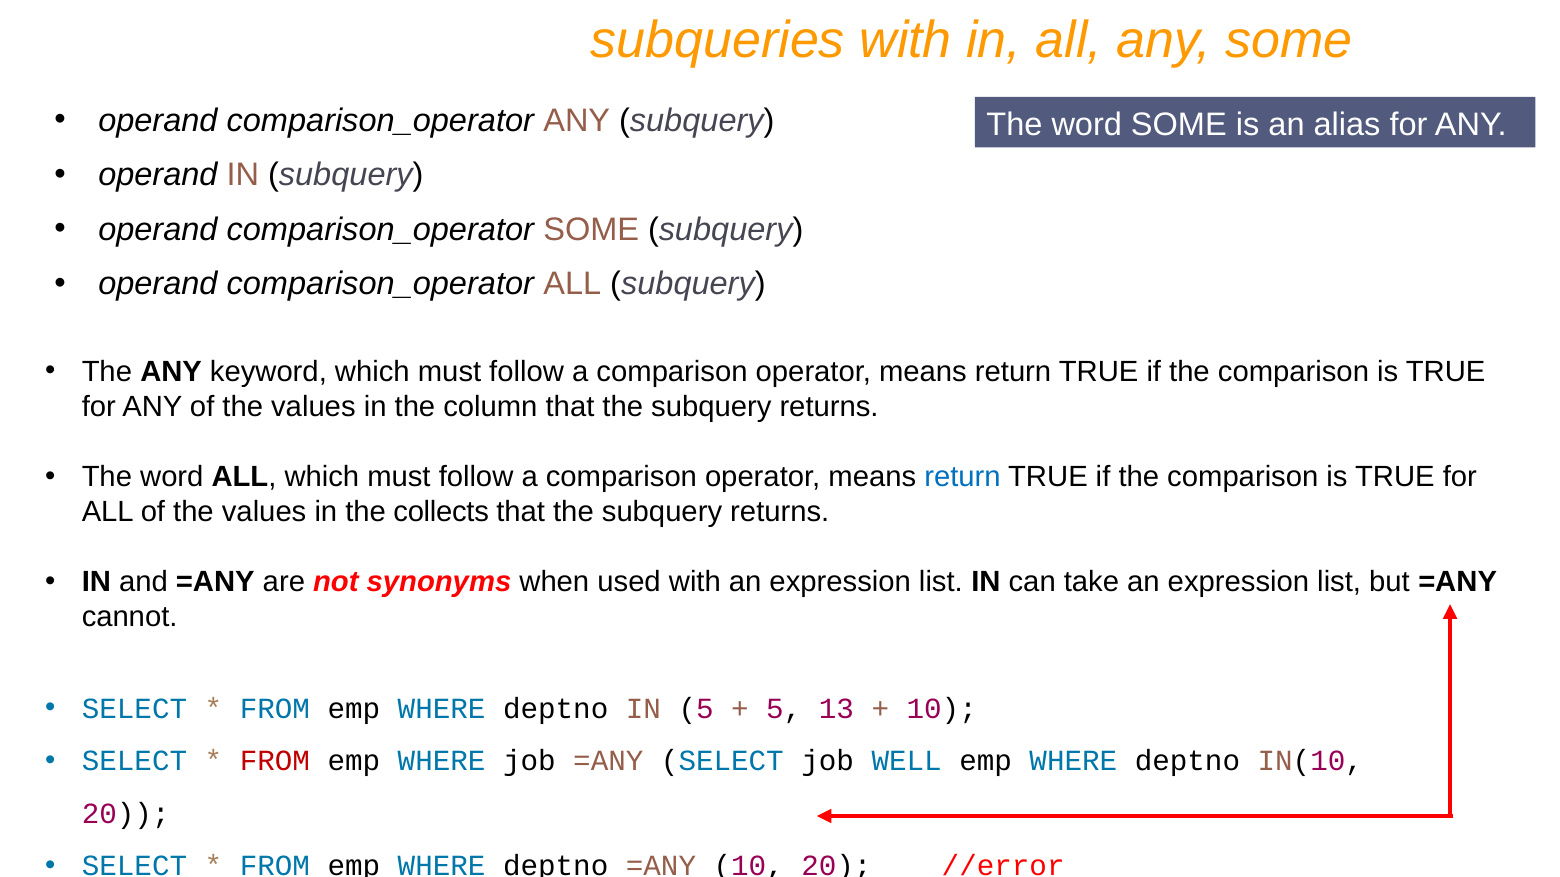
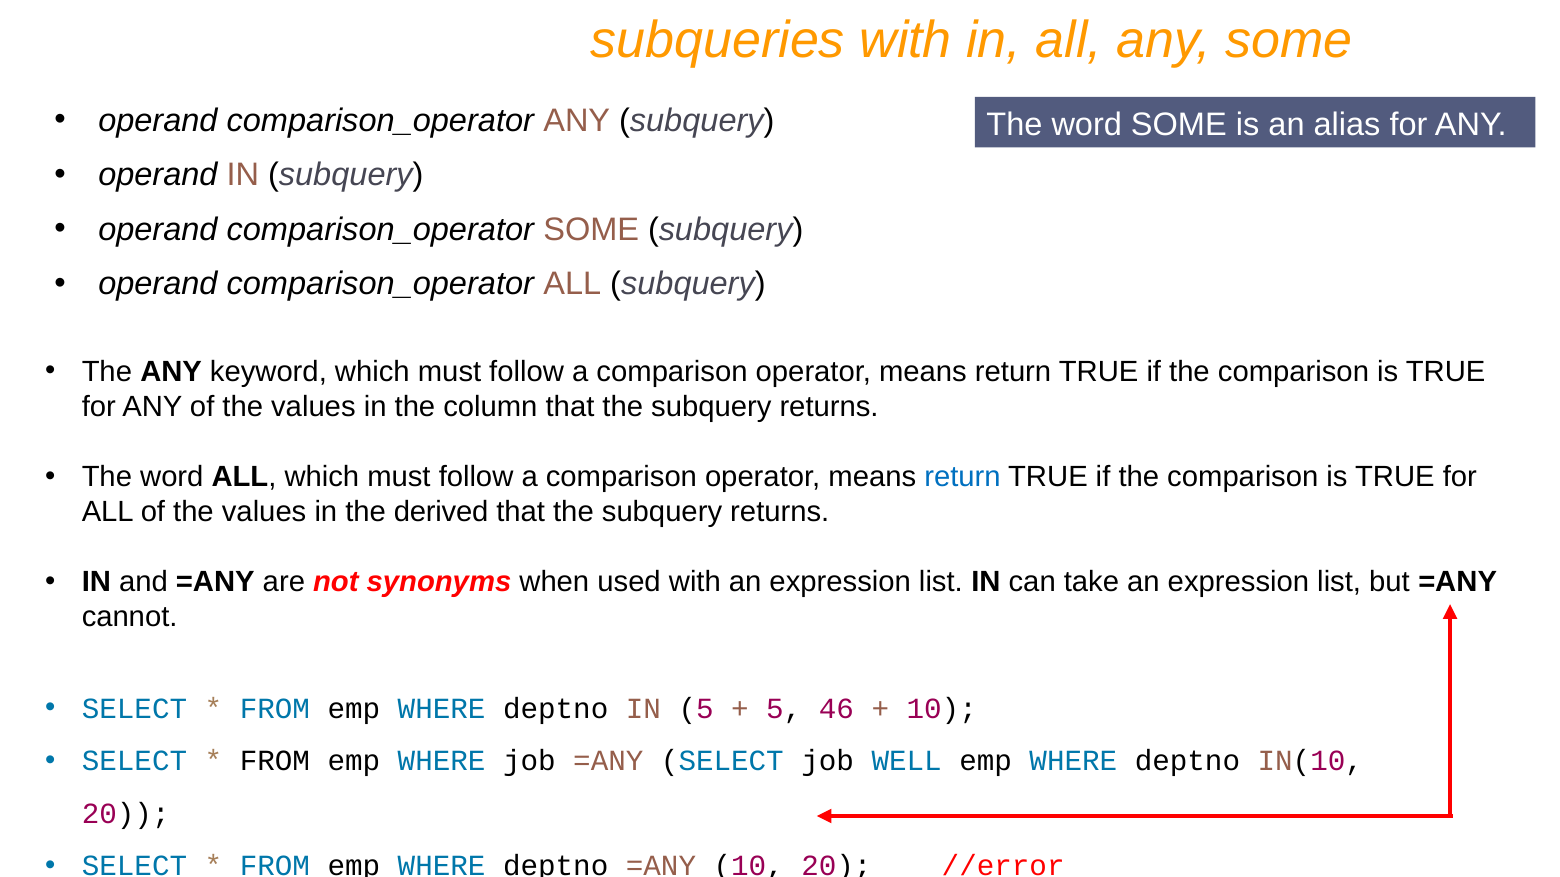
collects: collects -> derived
13: 13 -> 46
FROM at (275, 761) colour: red -> black
